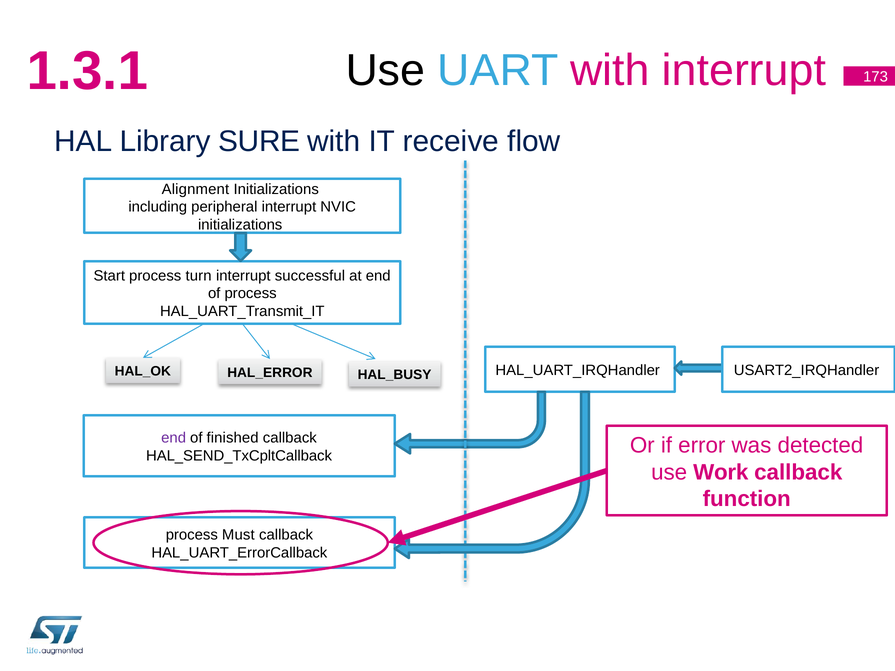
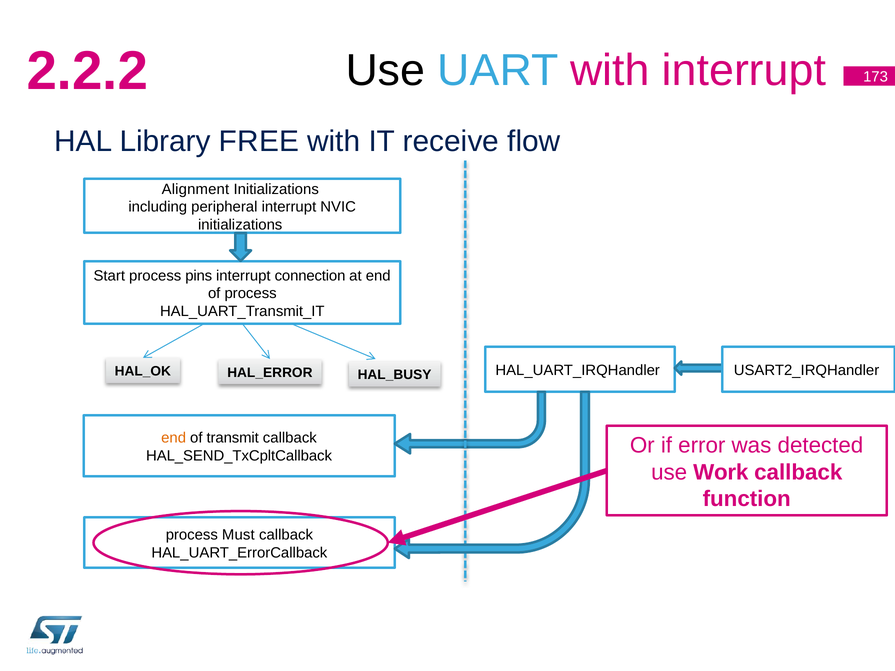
1.3.1: 1.3.1 -> 2.2.2
SURE: SURE -> FREE
turn: turn -> pins
successful: successful -> connection
end at (174, 438) colour: purple -> orange
finished: finished -> transmit
